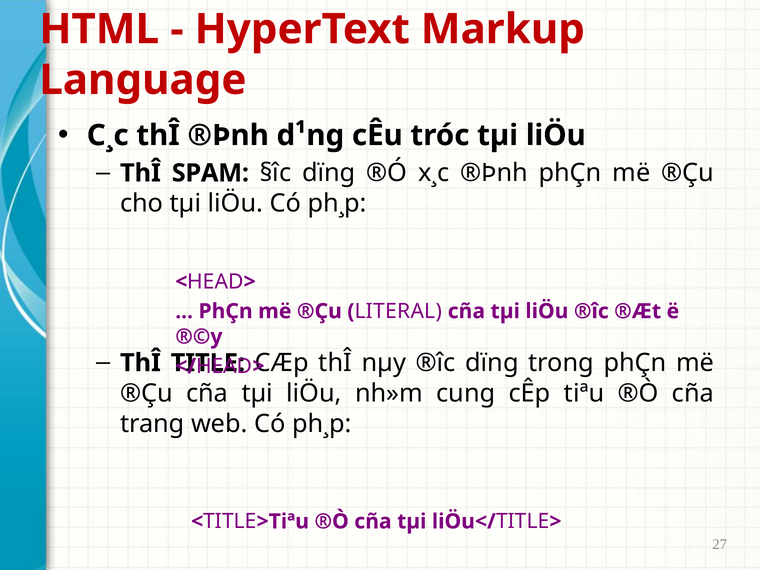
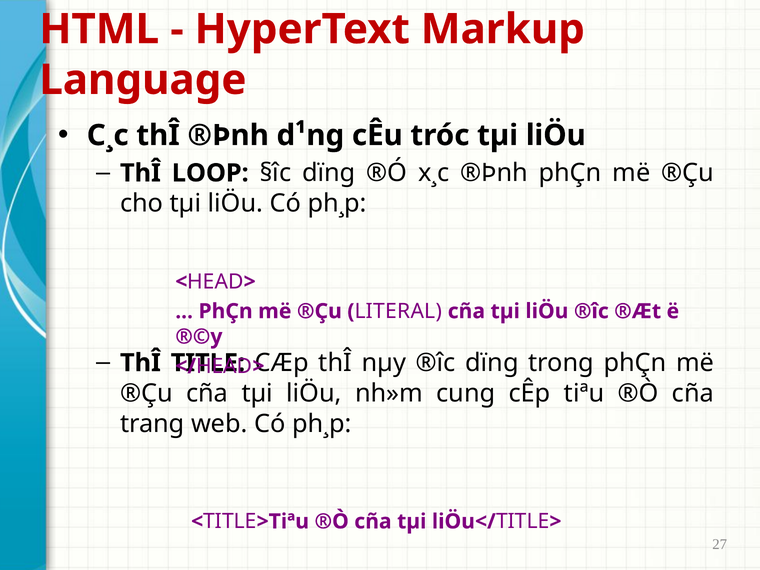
SPAM: SPAM -> LOOP
